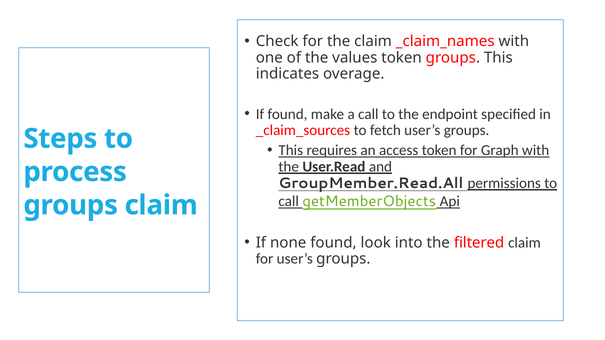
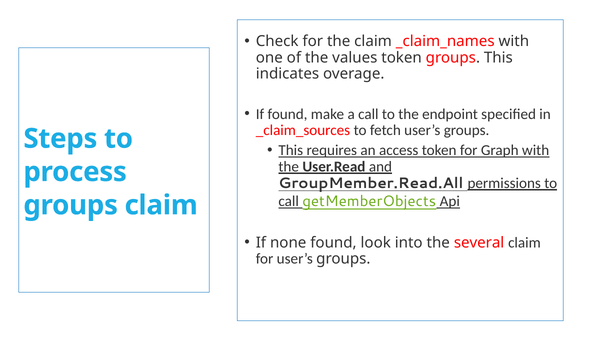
filtered: filtered -> several
